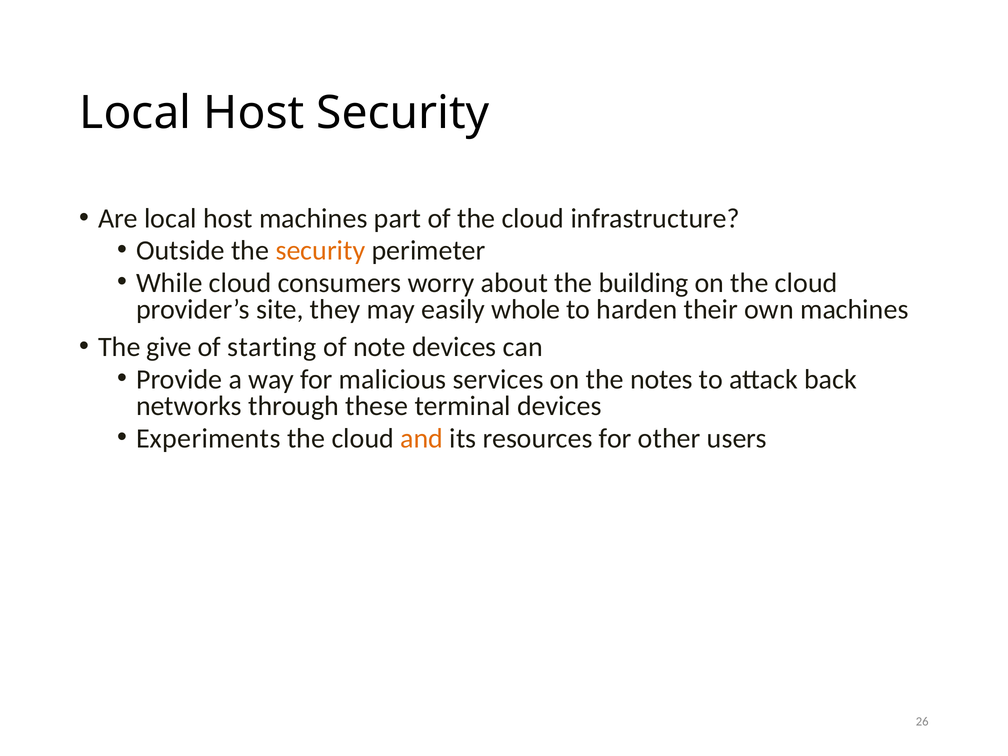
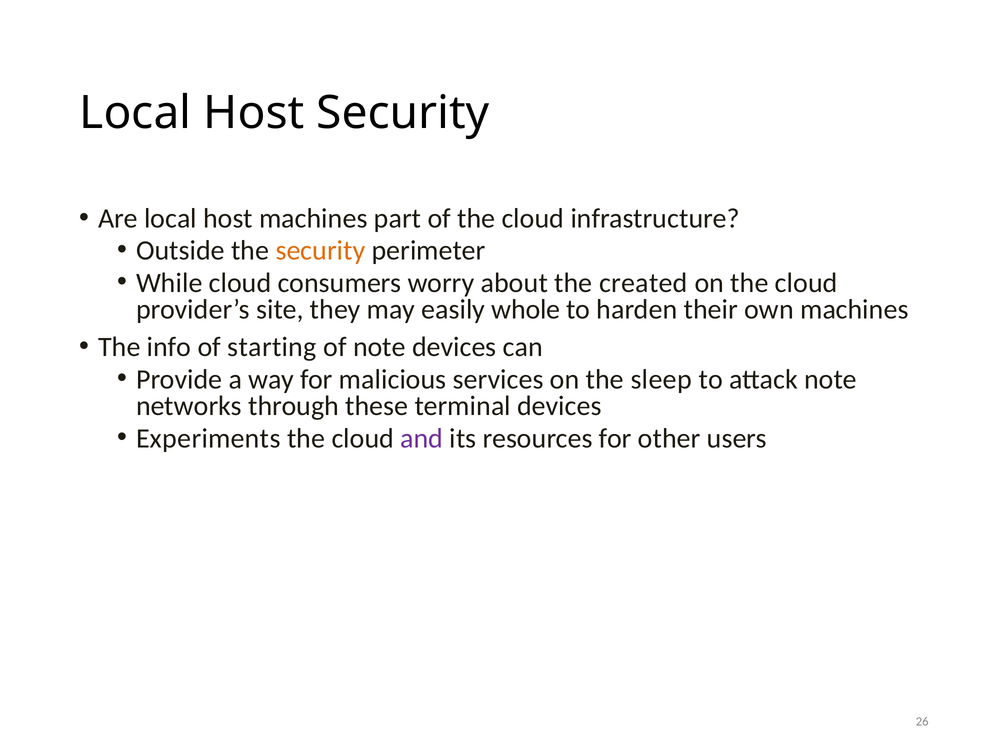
building: building -> created
give: give -> info
notes: notes -> sleep
attack back: back -> note
and colour: orange -> purple
